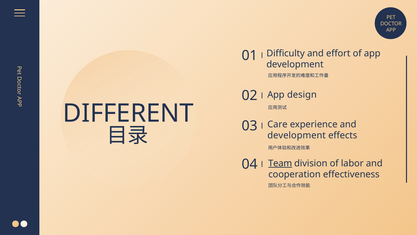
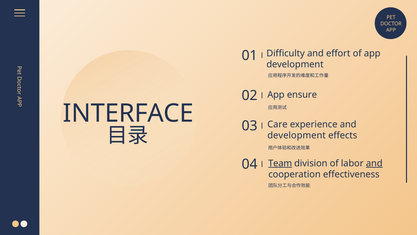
design: design -> ensure
DIFFERENT: DIFFERENT -> INTERFACE
and at (374, 163) underline: none -> present
